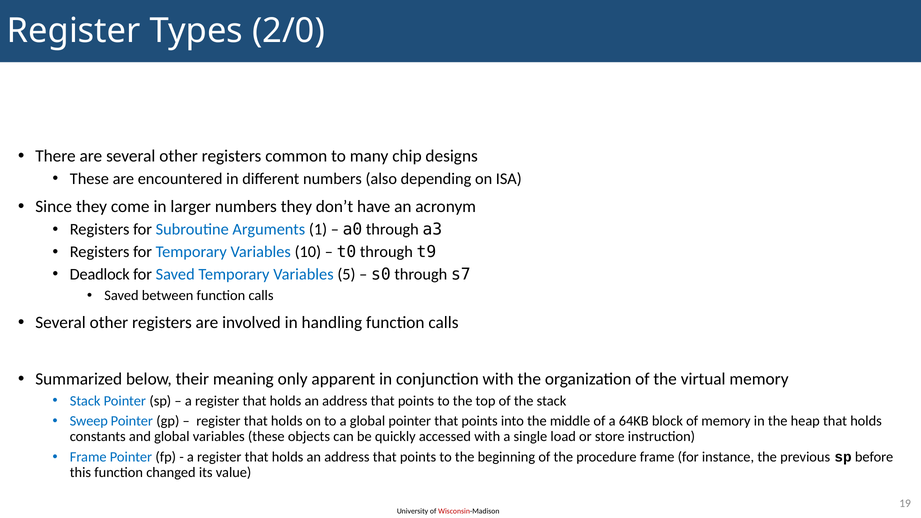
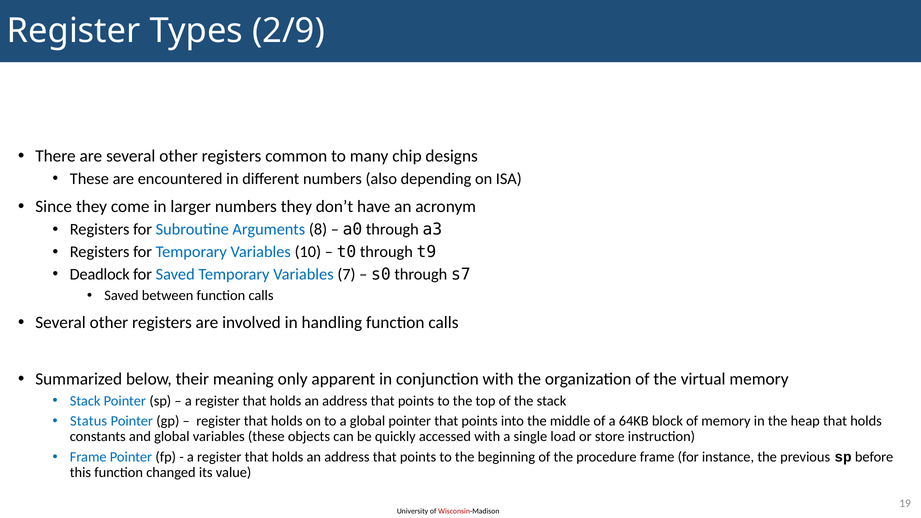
2/0: 2/0 -> 2/9
1: 1 -> 8
5: 5 -> 7
Sweep: Sweep -> Status
